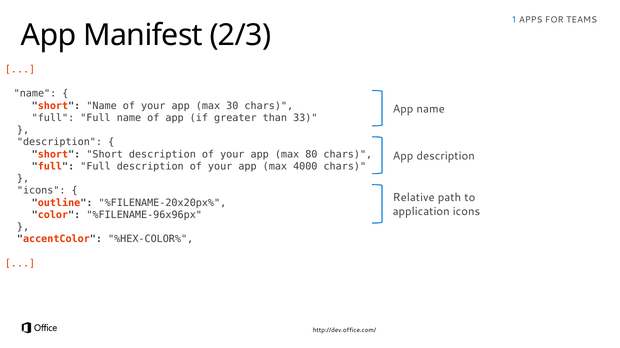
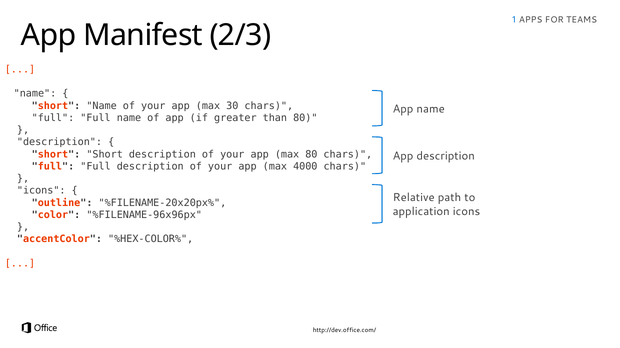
than 33: 33 -> 80
